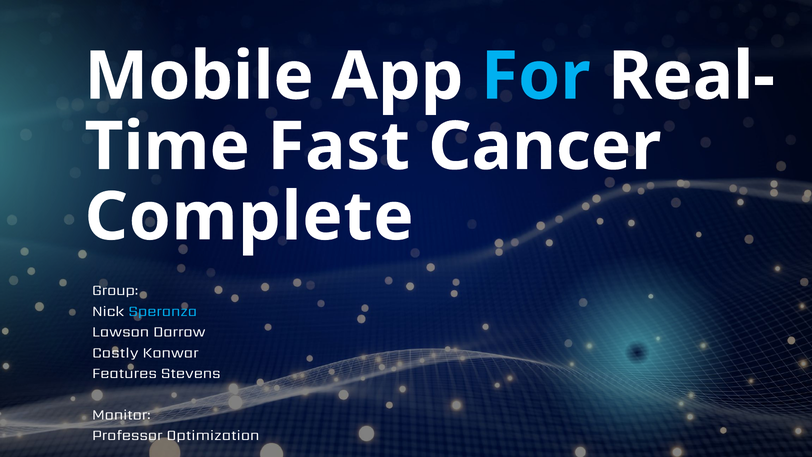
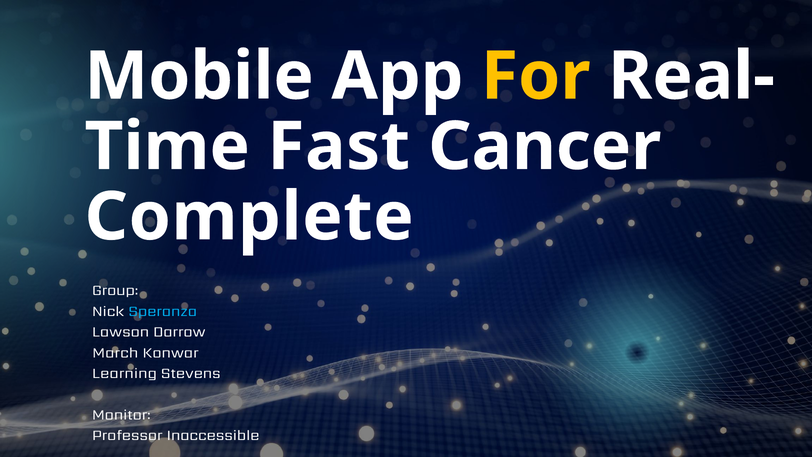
For colour: light blue -> yellow
Costly: Costly -> March
Features: Features -> Learning
Optimization: Optimization -> Inaccessible
